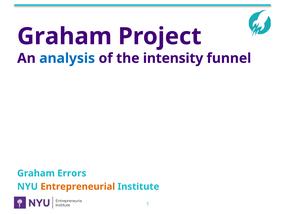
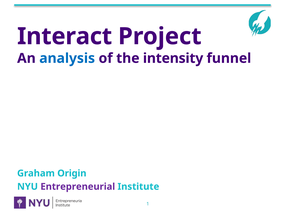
Graham at (65, 36): Graham -> Interact
Errors: Errors -> Origin
Entrepreneurial colour: orange -> purple
